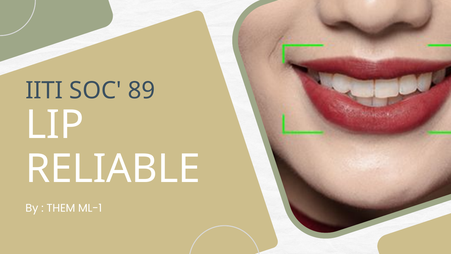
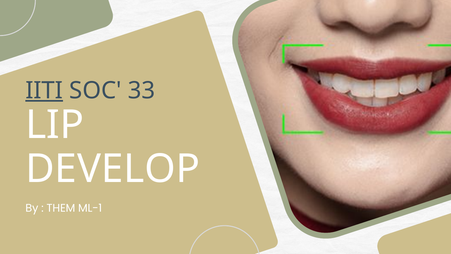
IITI underline: none -> present
89: 89 -> 33
RELIABLE: RELIABLE -> DEVELOP
